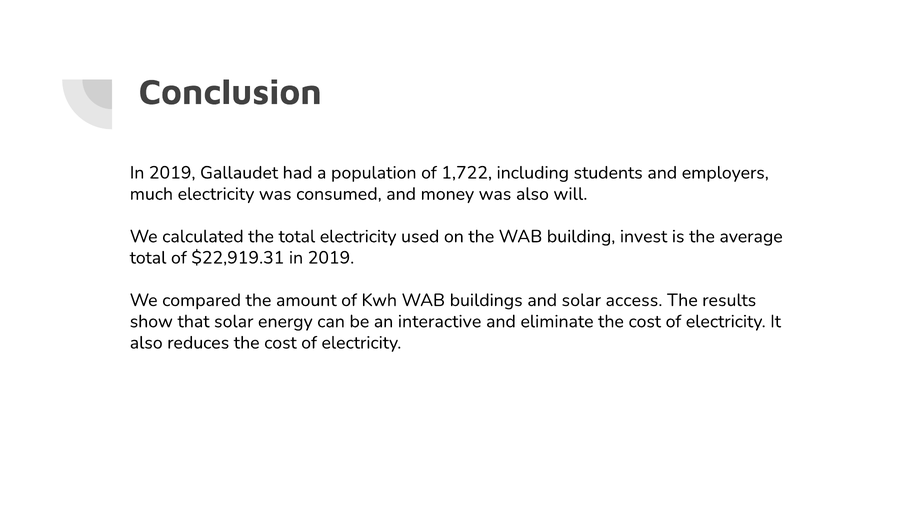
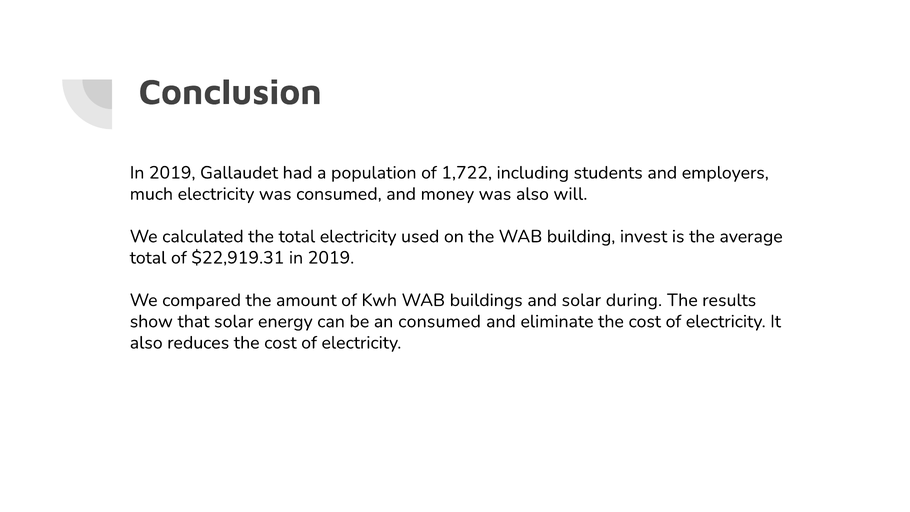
access: access -> during
an interactive: interactive -> consumed
